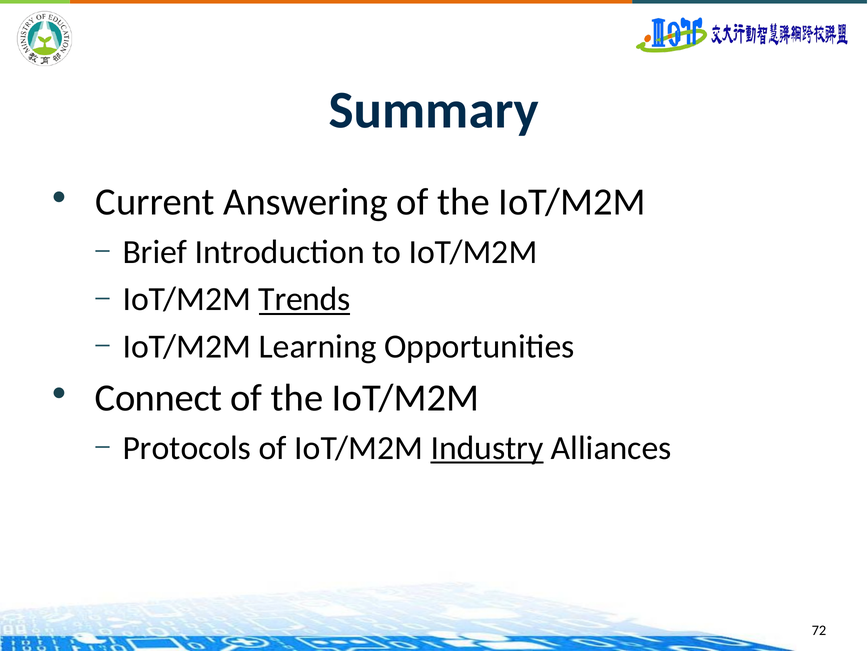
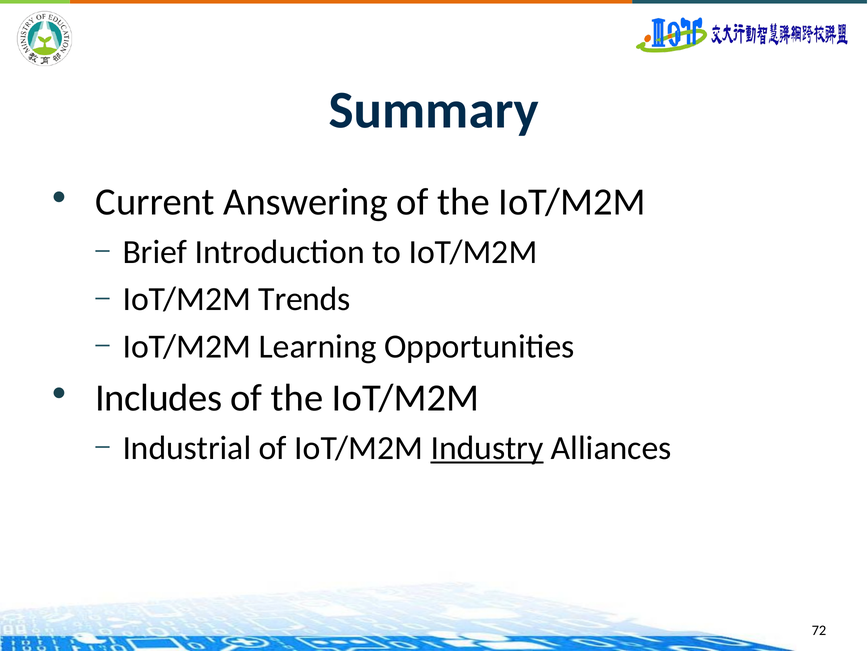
Trends underline: present -> none
Connect: Connect -> Includes
Protocols: Protocols -> Industrial
